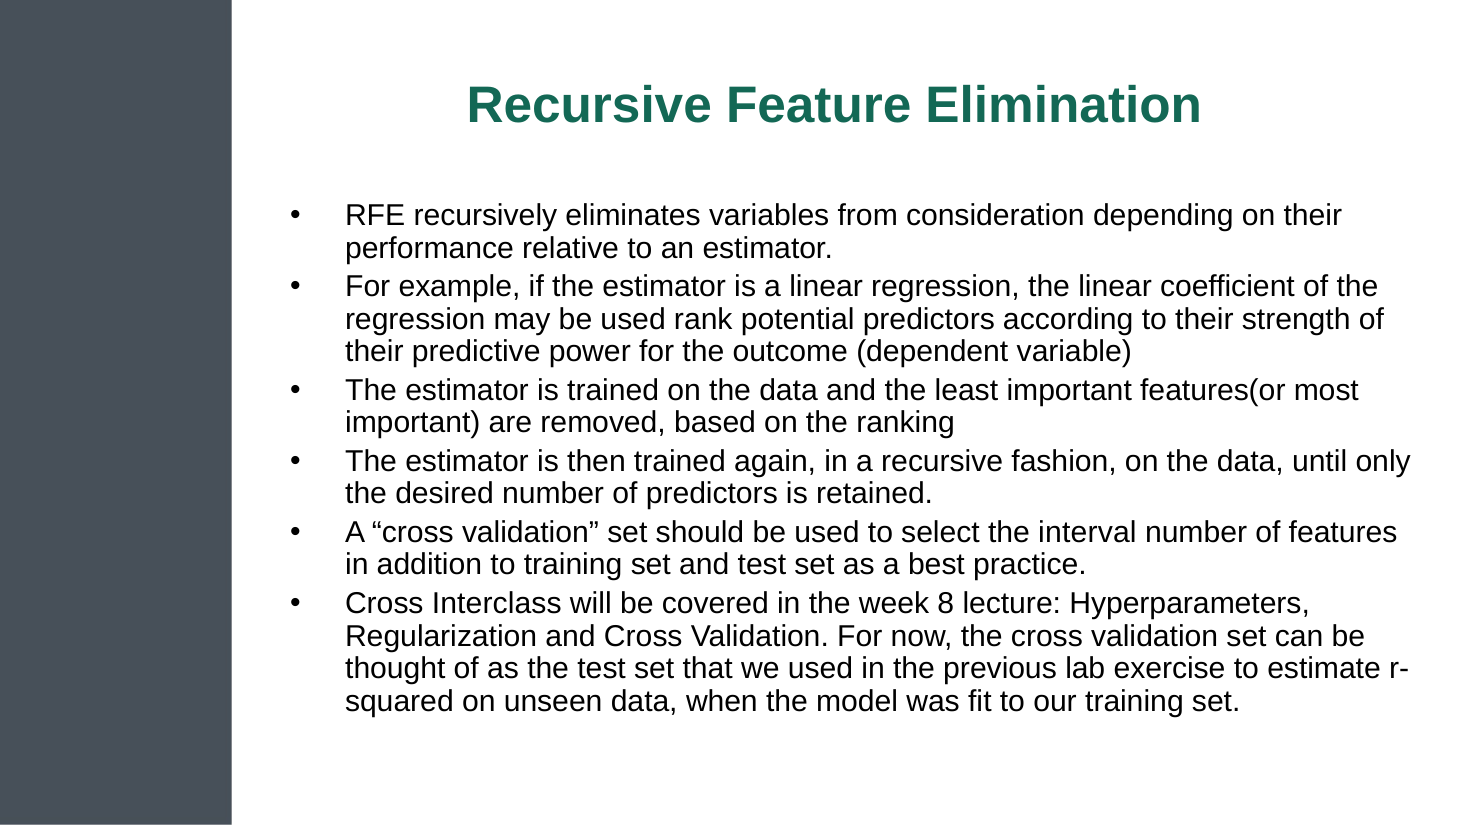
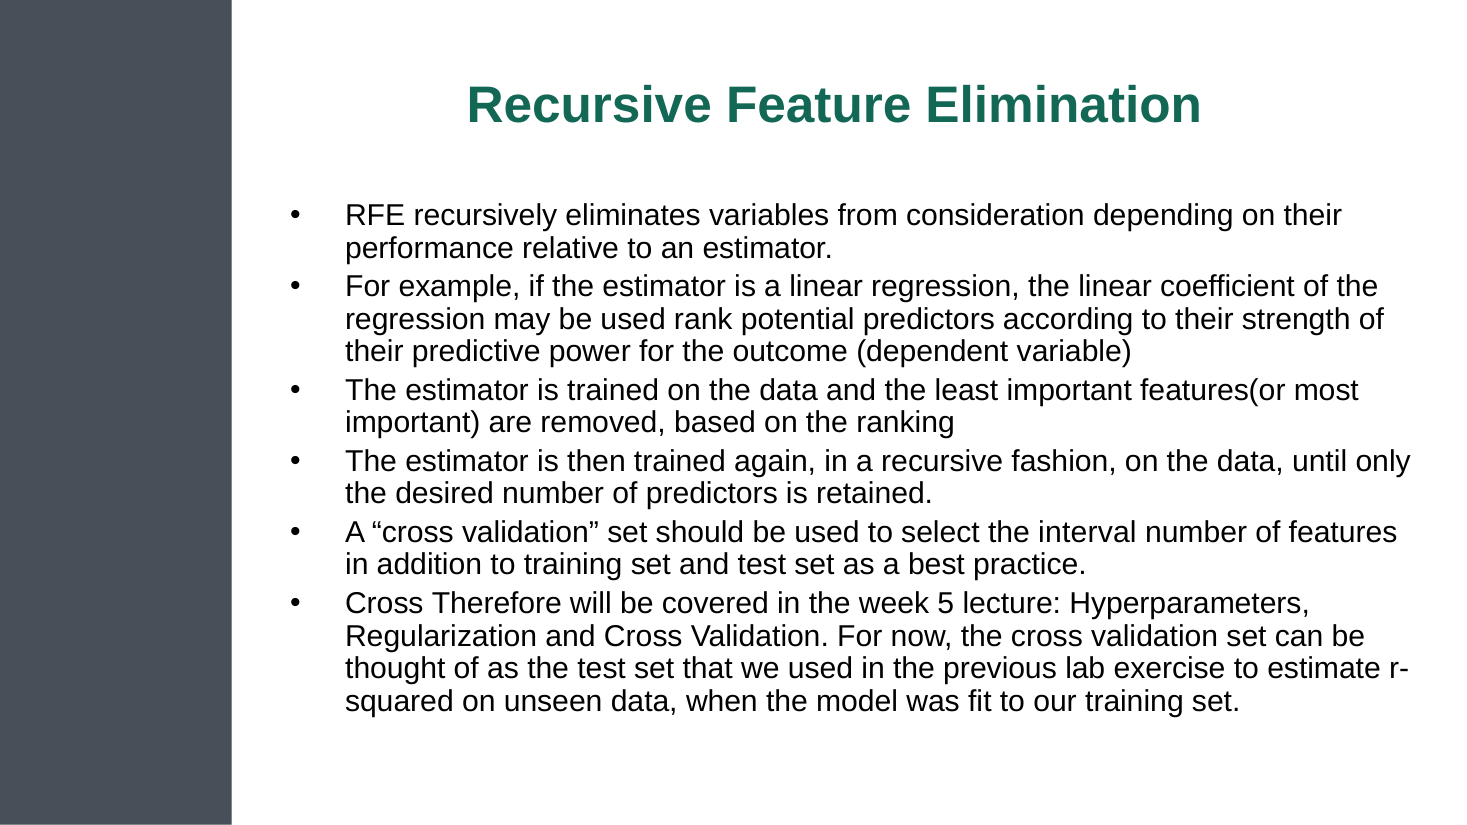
Interclass: Interclass -> Therefore
8: 8 -> 5
